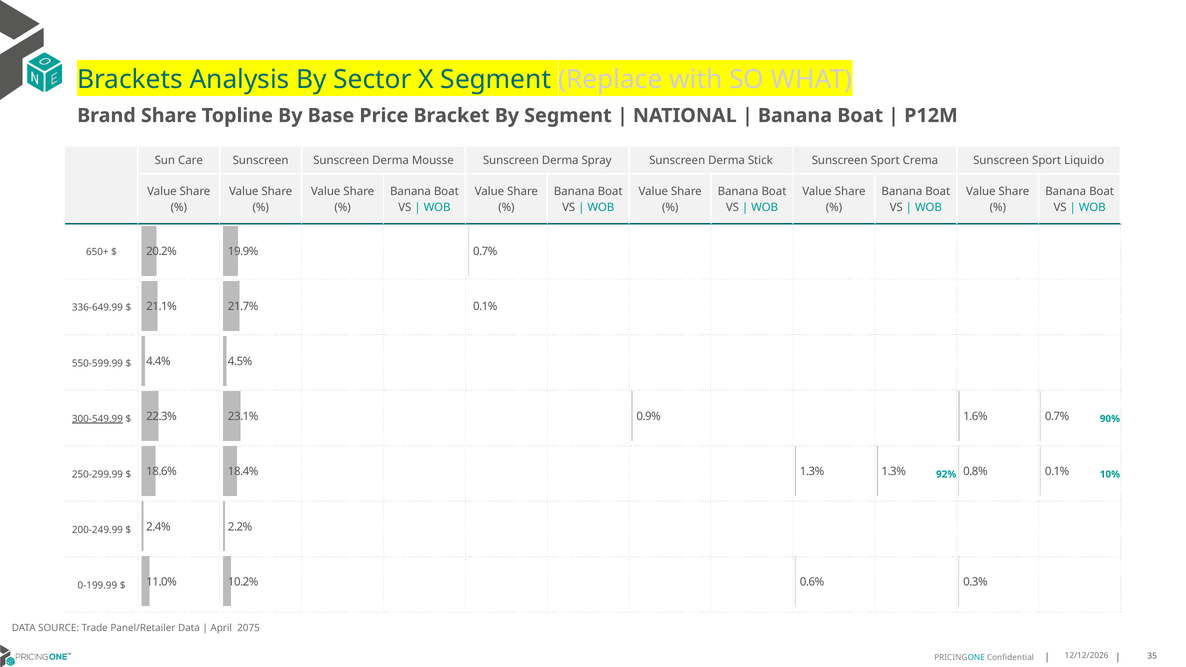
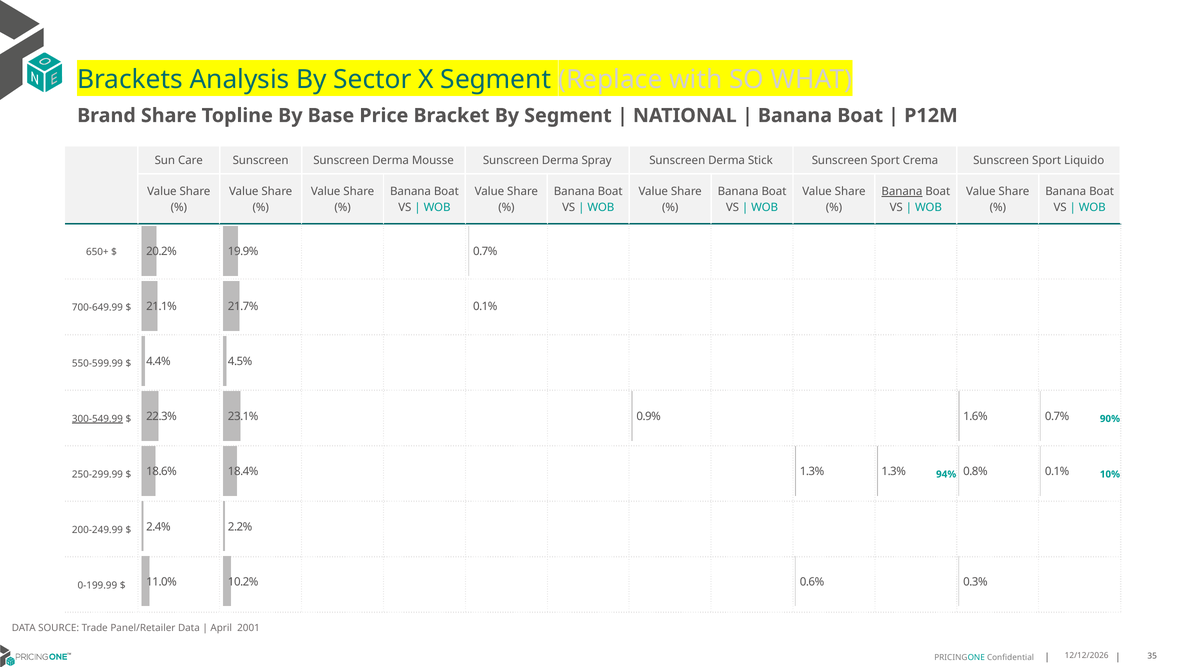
Banana at (902, 192) underline: none -> present
336-649.99: 336-649.99 -> 700-649.99
92%: 92% -> 94%
2075: 2075 -> 2001
